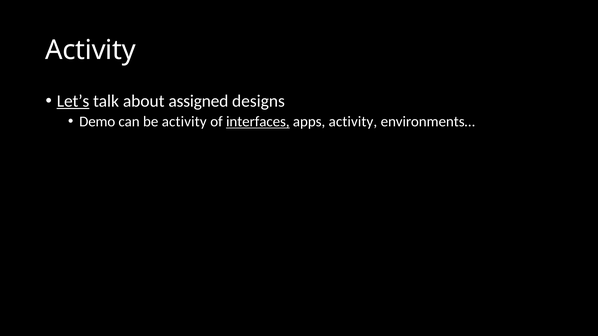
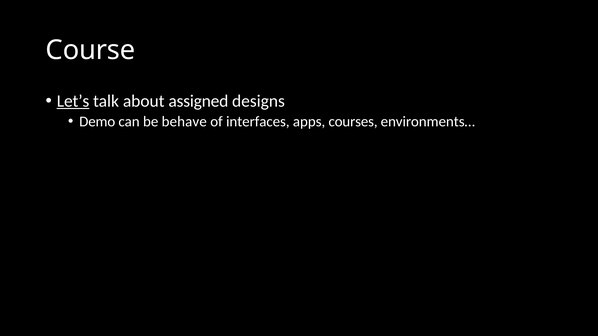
Activity at (90, 50): Activity -> Course
be activity: activity -> behave
interfaces underline: present -> none
apps activity: activity -> courses
